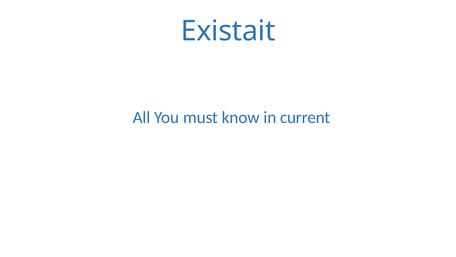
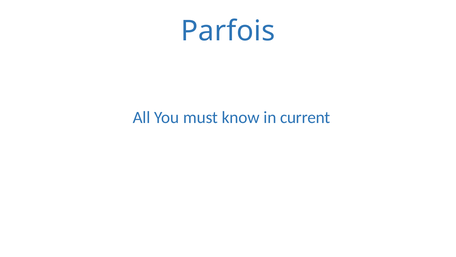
Existait: Existait -> Parfois
